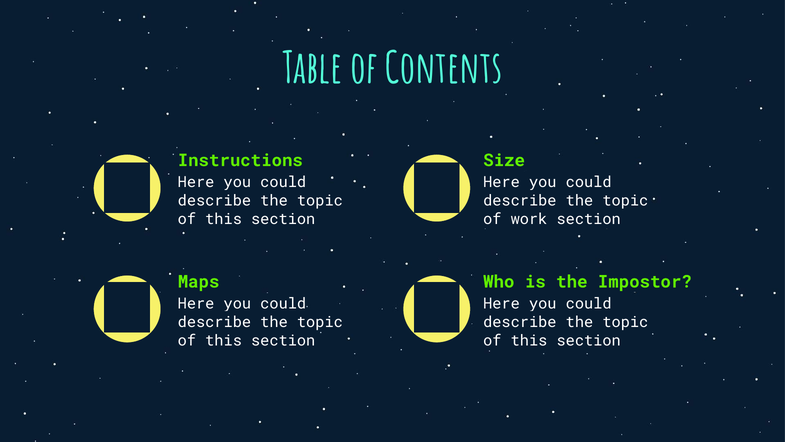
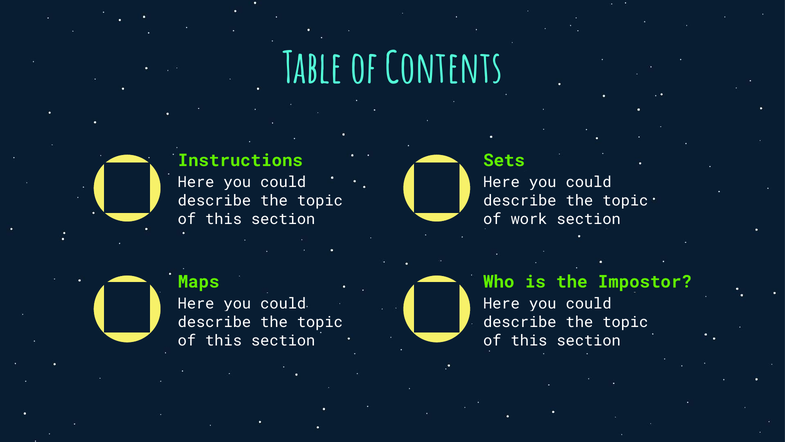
Size: Size -> Sets
